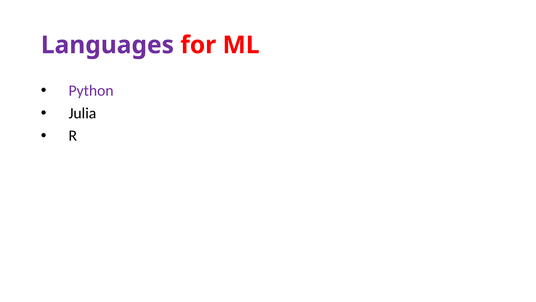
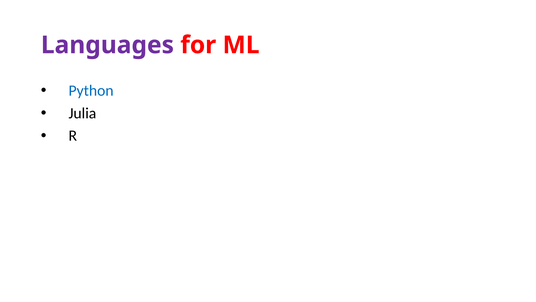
Python colour: purple -> blue
